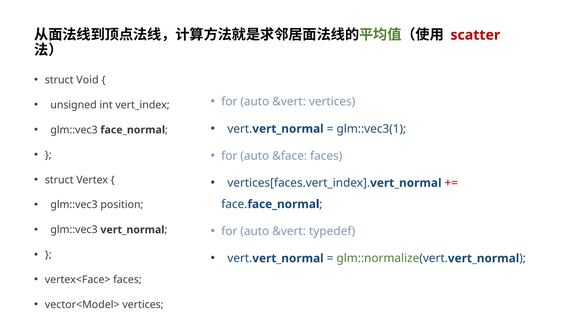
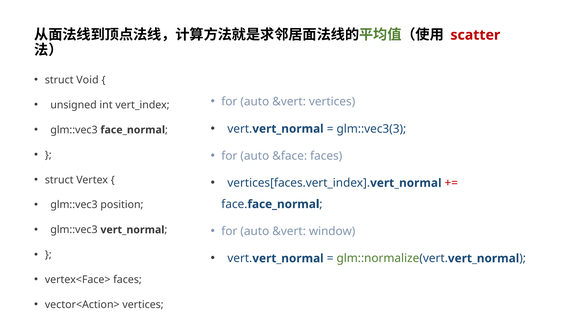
glm::vec3(1: glm::vec3(1 -> glm::vec3(3
typedef: typedef -> window
vector<Model>: vector<Model> -> vector<Action>
